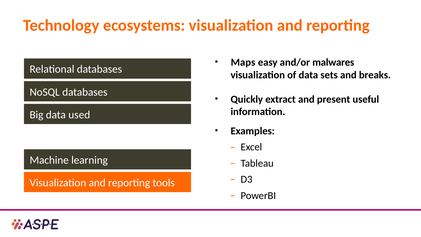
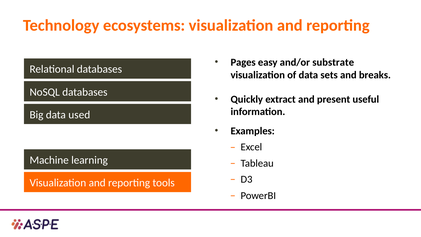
Maps: Maps -> Pages
malwares: malwares -> substrate
